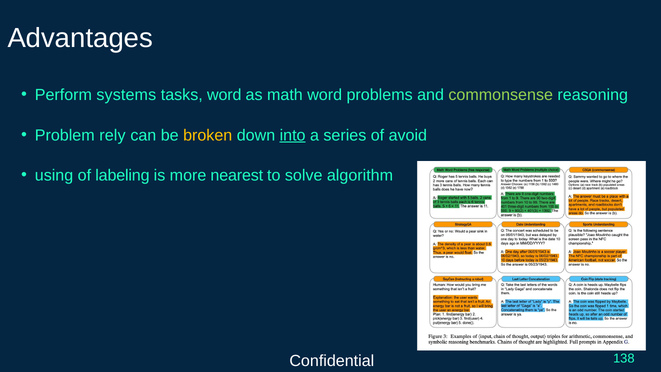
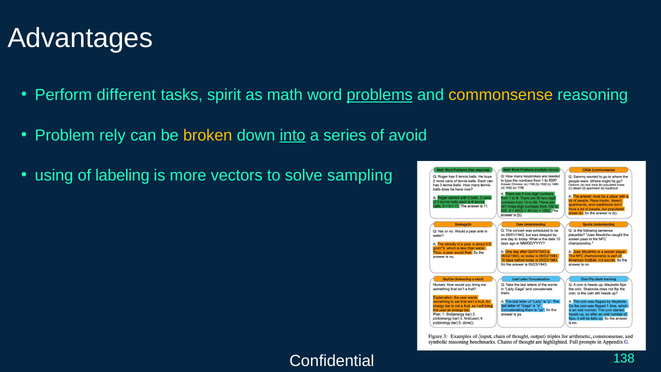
systems: systems -> different
tasks word: word -> spirit
problems underline: none -> present
commonsense colour: light green -> yellow
nearest: nearest -> vectors
algorithm: algorithm -> sampling
